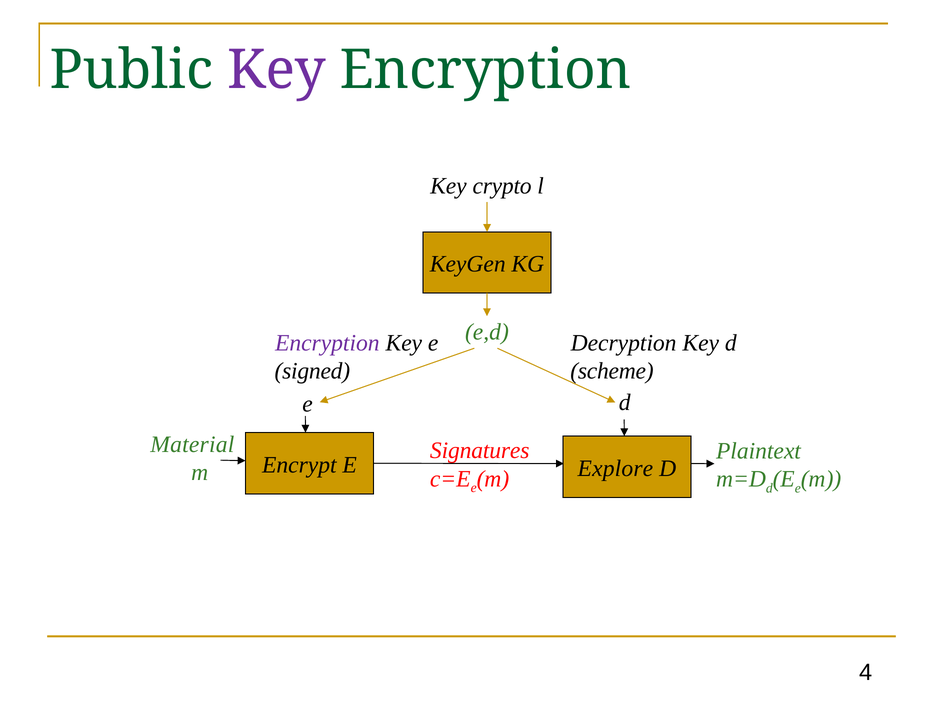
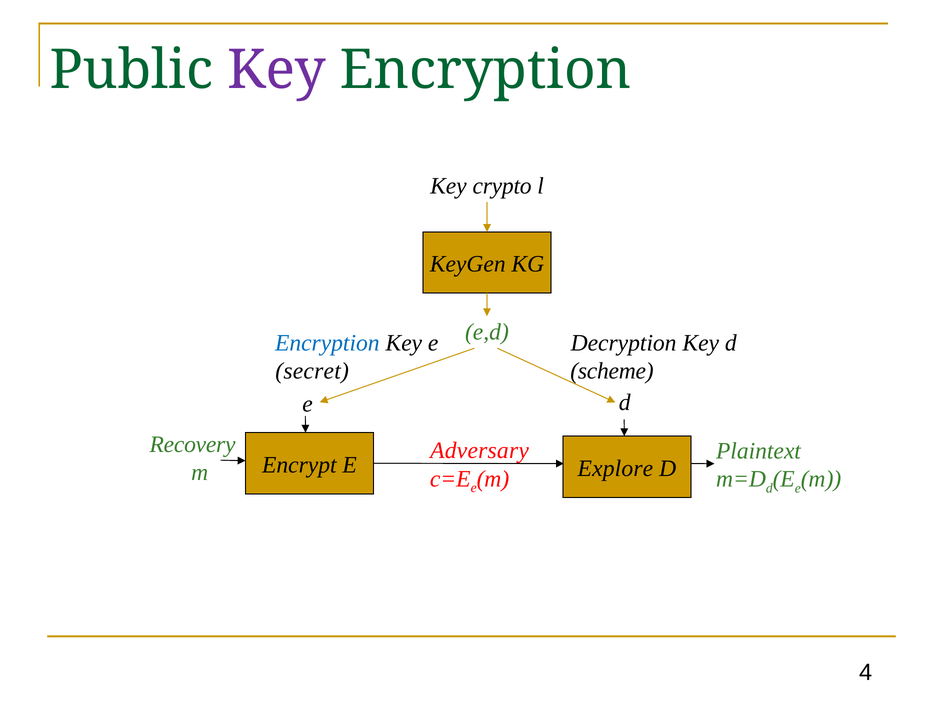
Encryption at (327, 343) colour: purple -> blue
signed: signed -> secret
Material: Material -> Recovery
Signatures: Signatures -> Adversary
